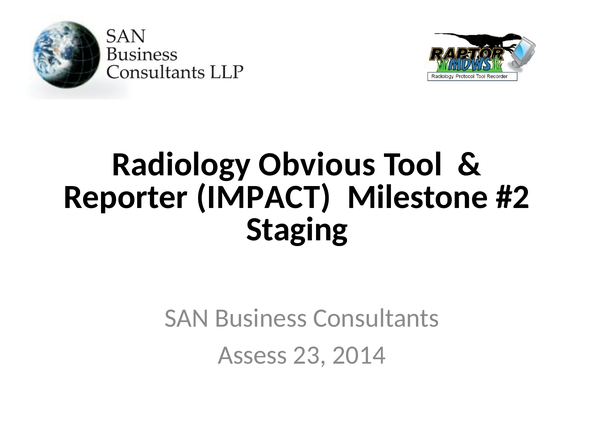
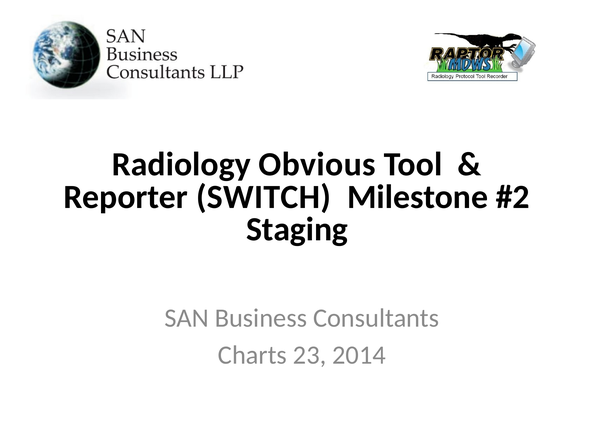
IMPACT: IMPACT -> SWITCH
Assess: Assess -> Charts
